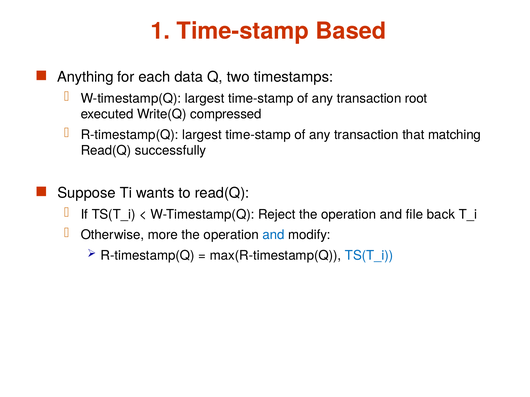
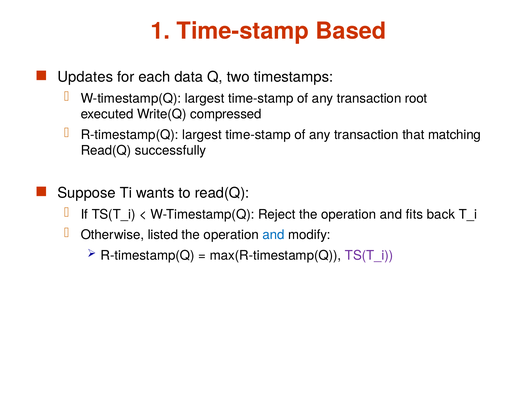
Anything: Anything -> Updates
file: file -> fits
more: more -> listed
TS(T_i at (369, 256) colour: blue -> purple
